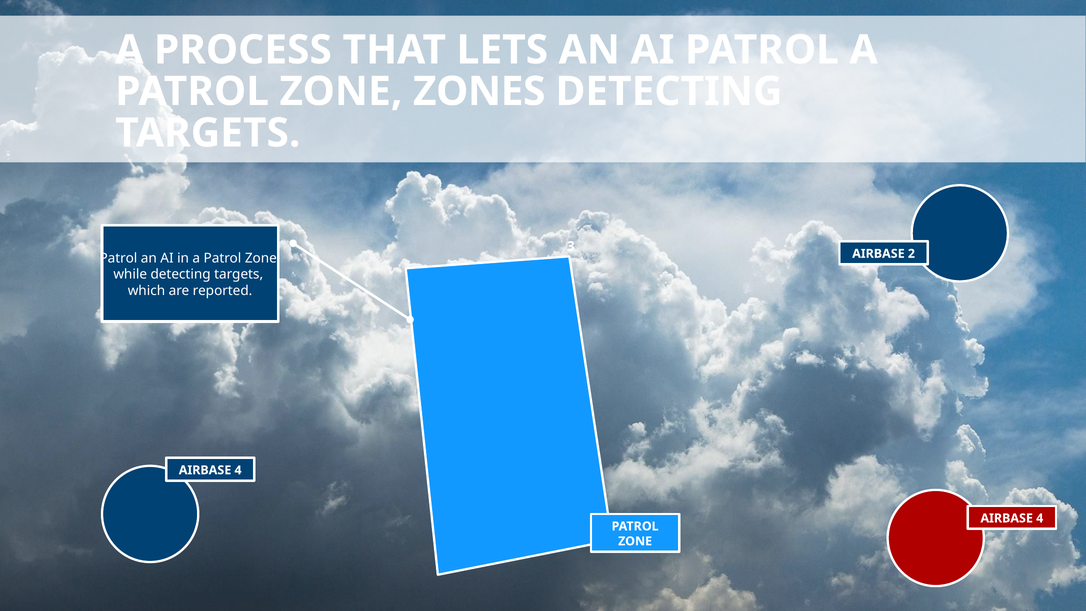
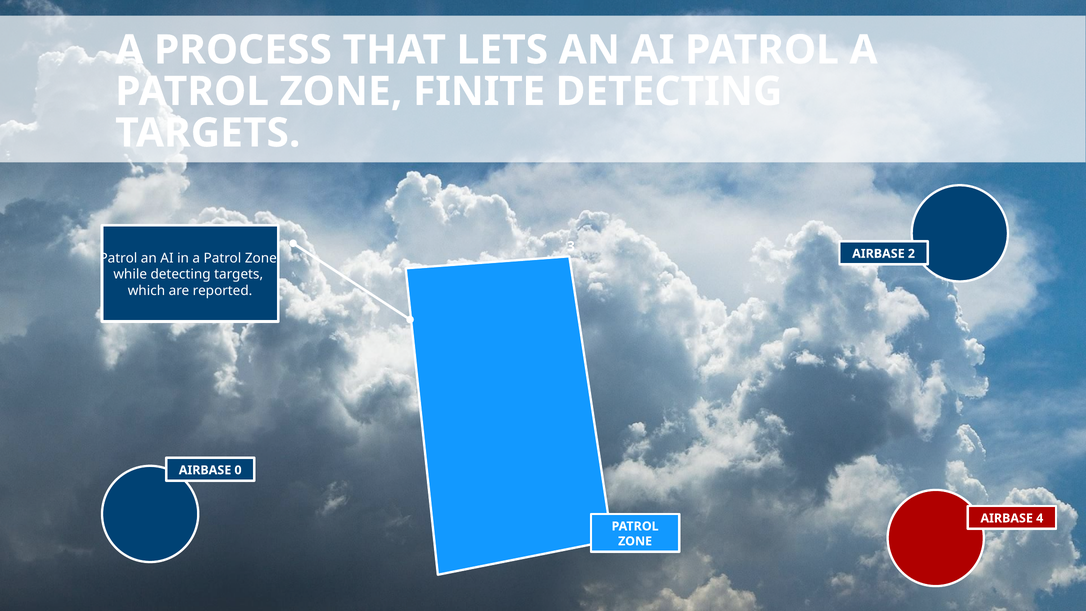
ZONES: ZONES -> FINITE
4 at (238, 470): 4 -> 0
